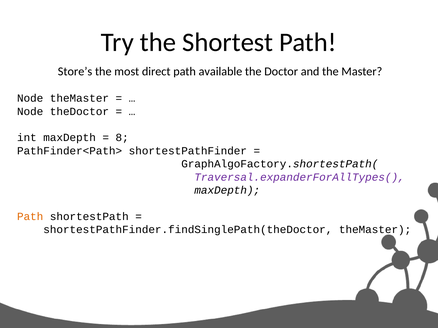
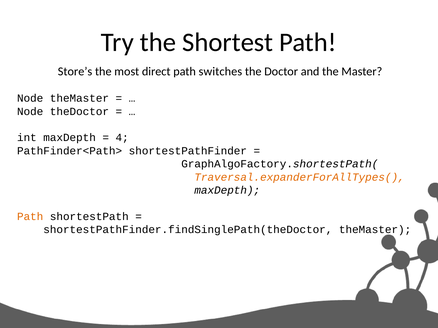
available: available -> switches
8: 8 -> 4
Traversal.expanderForAllTypes( colour: purple -> orange
